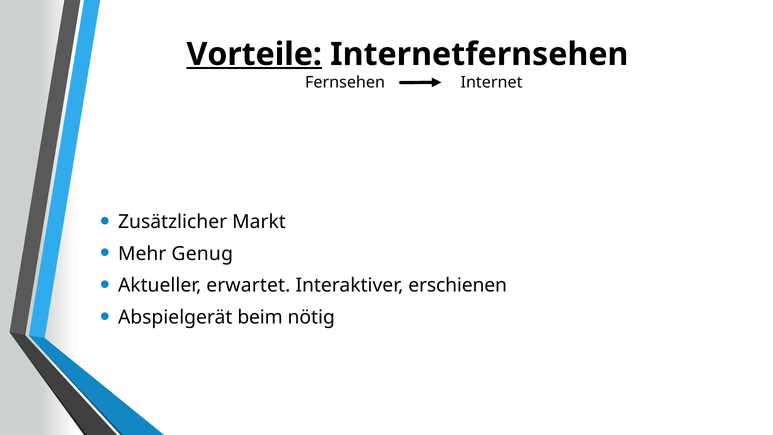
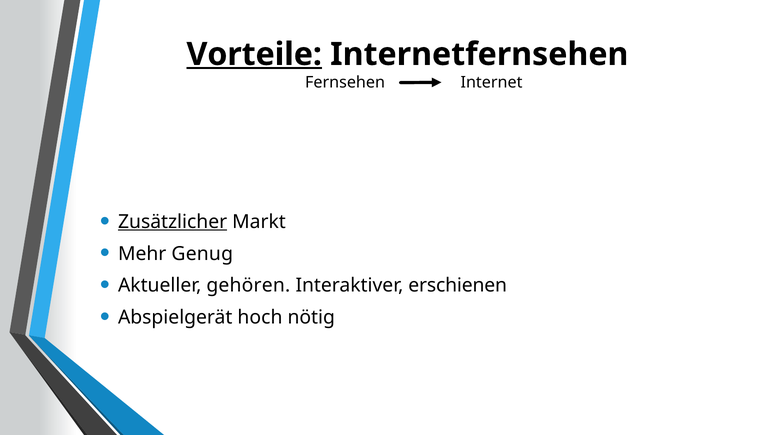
Zusätzlicher underline: none -> present
erwartet: erwartet -> gehören
beim: beim -> hoch
